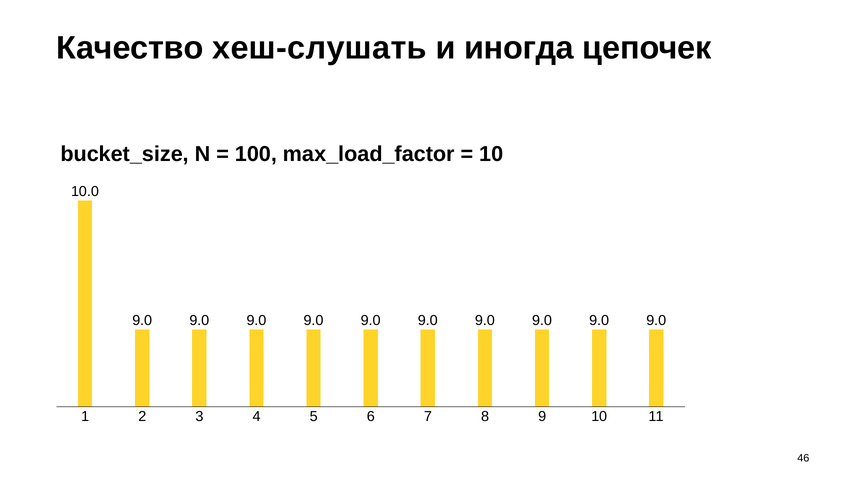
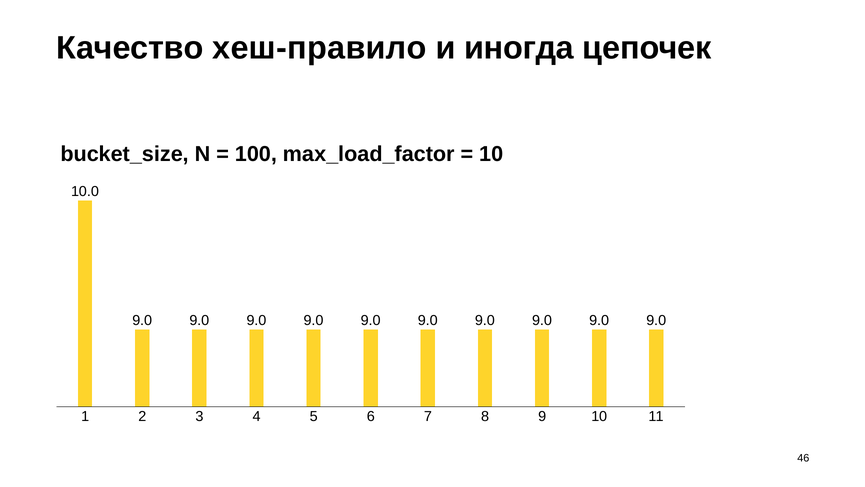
хеш-слушать: хеш-слушать -> хеш-правило
